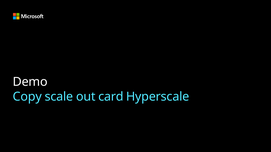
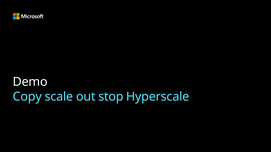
card: card -> stop
